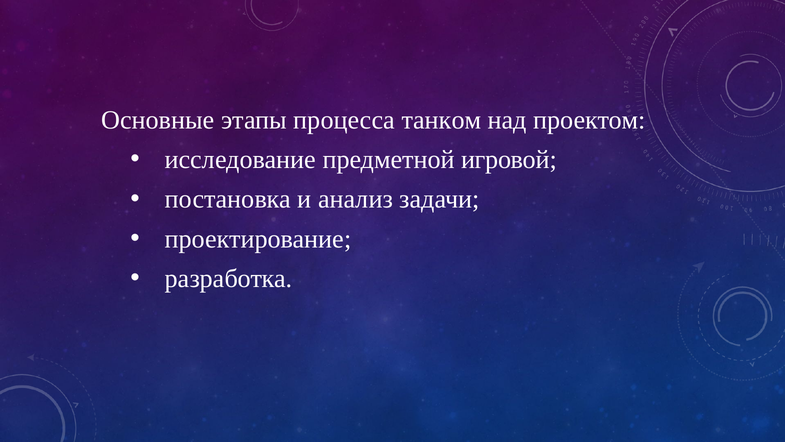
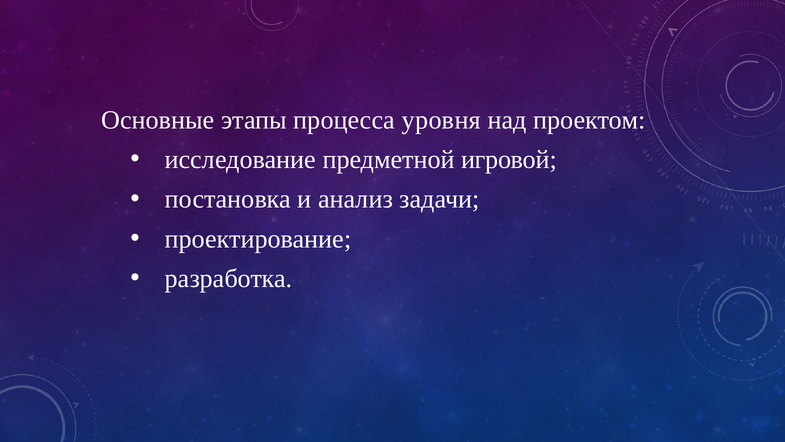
танком: танком -> уровня
